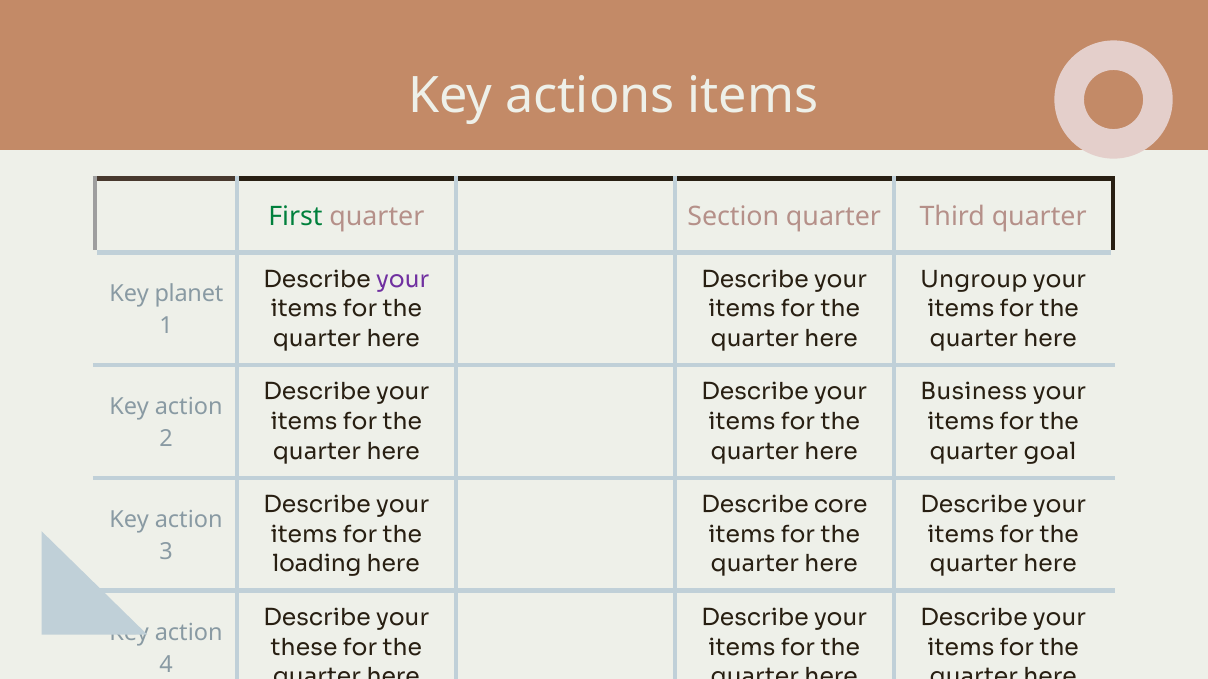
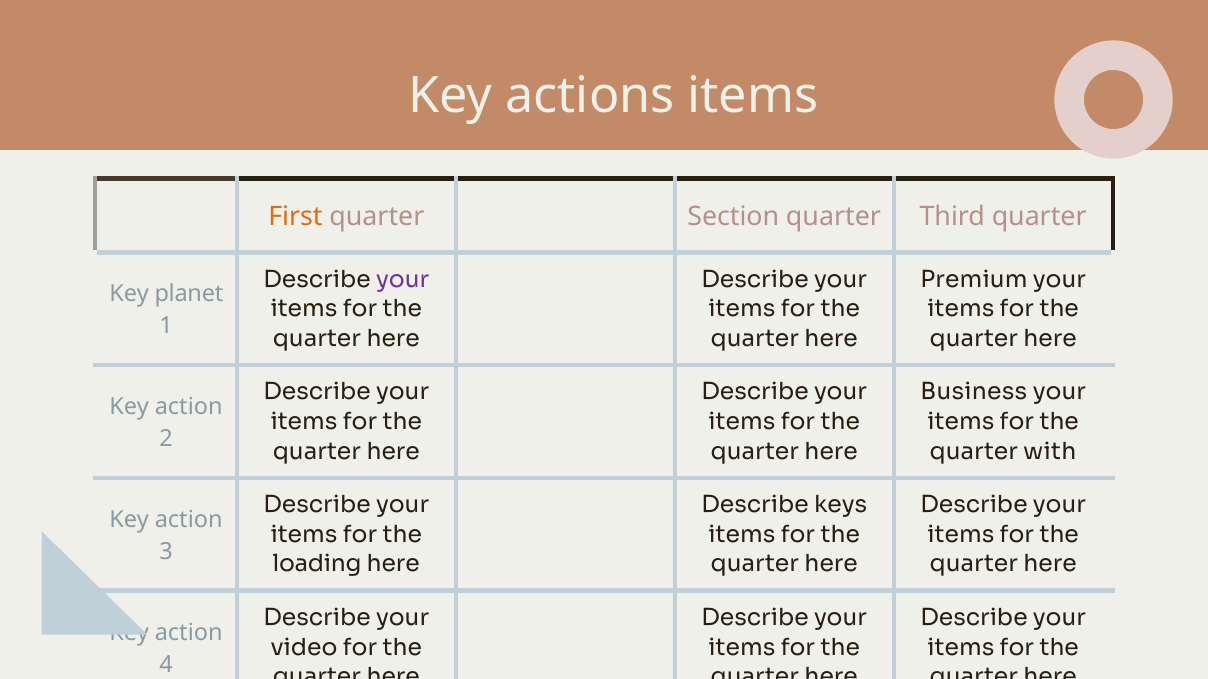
First colour: green -> orange
Ungroup: Ungroup -> Premium
goal: goal -> with
core: core -> keys
these: these -> video
